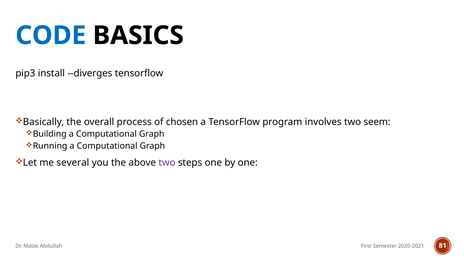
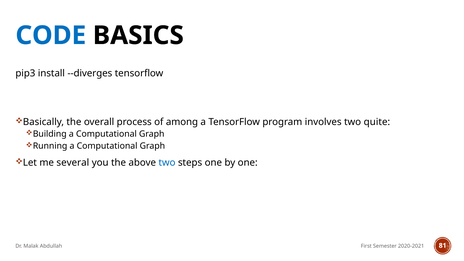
chosen: chosen -> among
seem: seem -> quite
two at (167, 163) colour: purple -> blue
